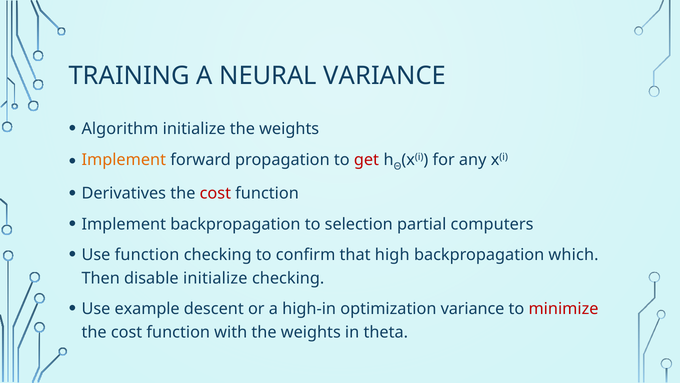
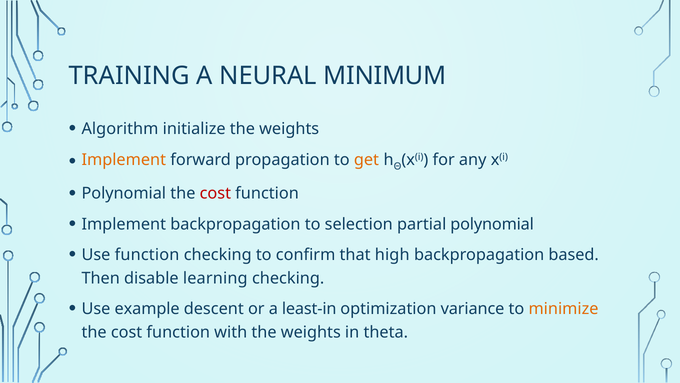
NEURAL VARIANCE: VARIANCE -> MINIMUM
get colour: red -> orange
Derivatives at (124, 193): Derivatives -> Polynomial
partial computers: computers -> polynomial
which: which -> based
disable initialize: initialize -> learning
high-in: high-in -> least-in
minimize colour: red -> orange
